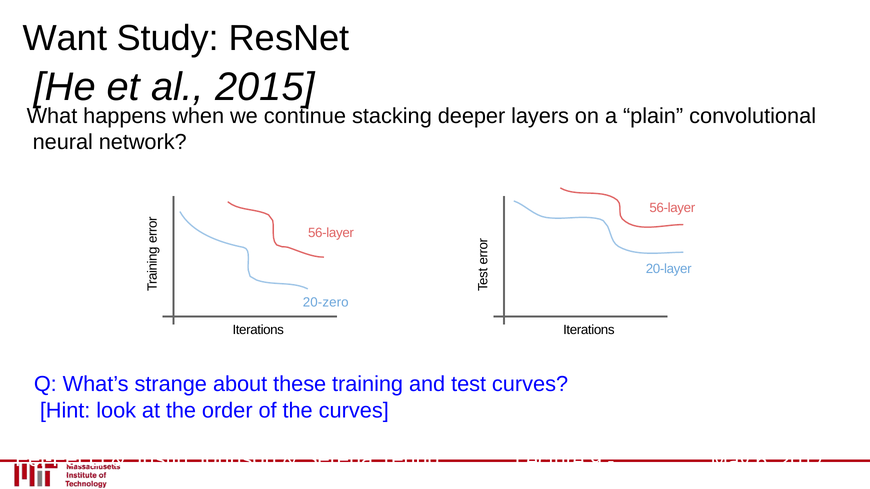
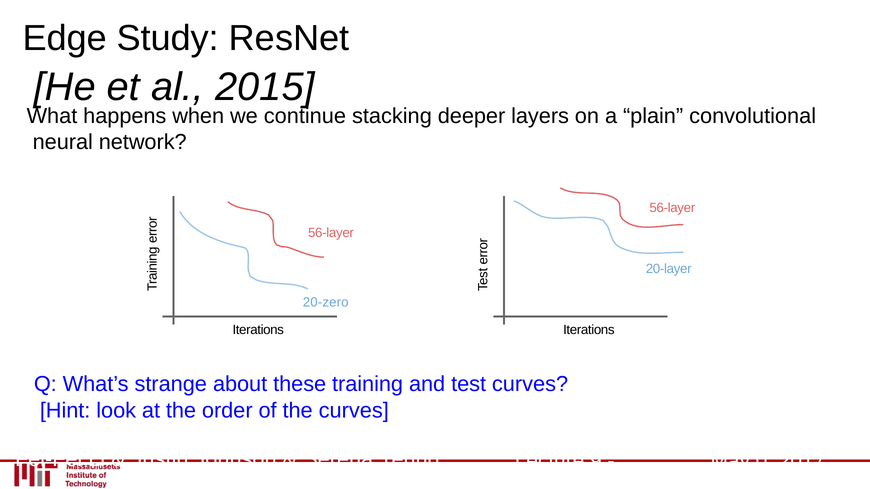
Want: Want -> Edge
6: 6 -> 0
